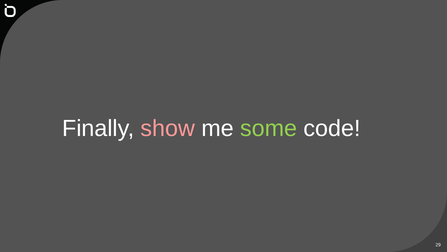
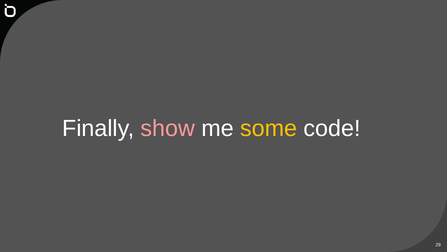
some colour: light green -> yellow
